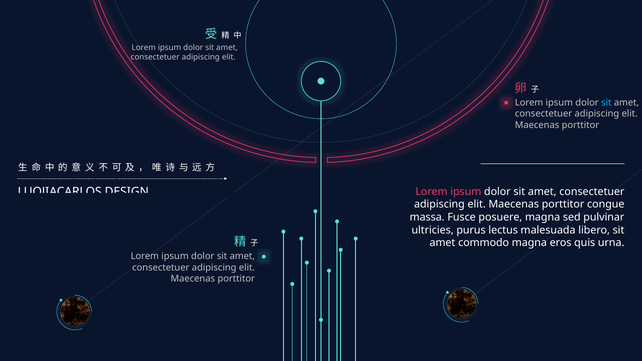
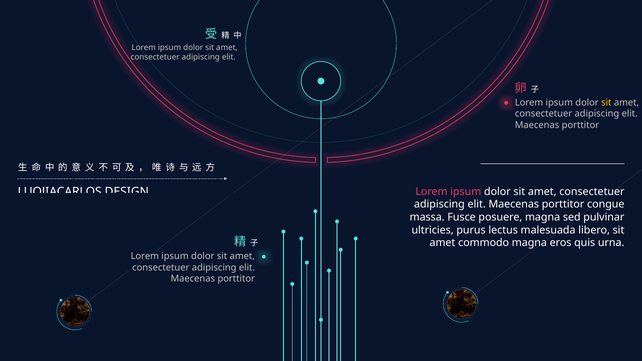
sit at (606, 103) colour: light blue -> yellow
